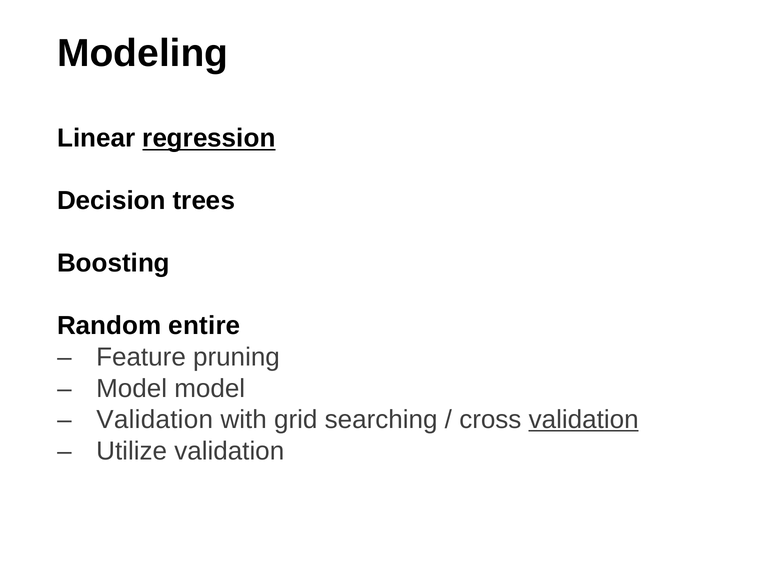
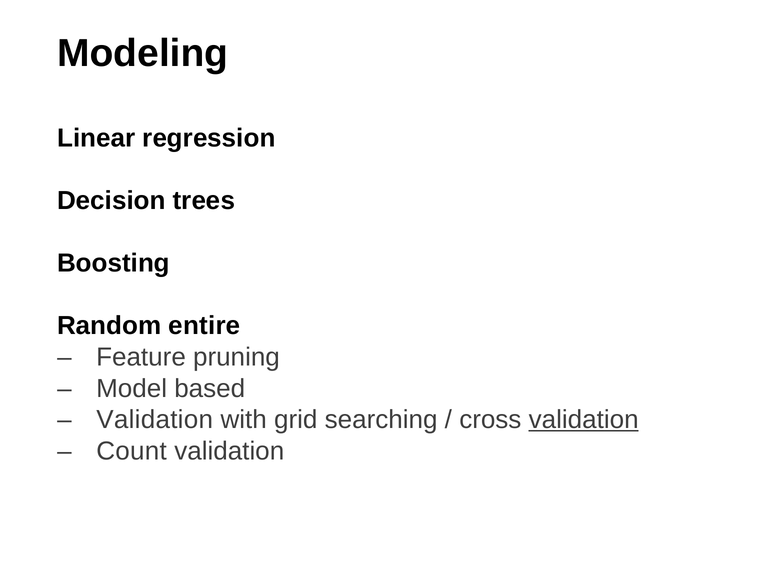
regression underline: present -> none
Model model: model -> based
Utilize: Utilize -> Count
